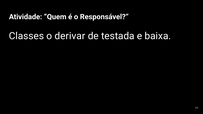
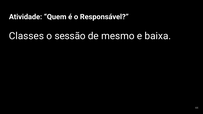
derivar: derivar -> sessão
testada: testada -> mesmo
